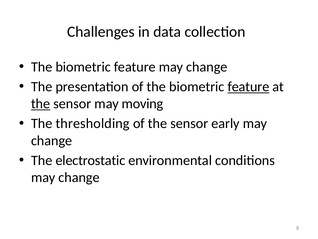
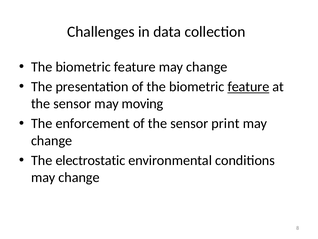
the at (41, 104) underline: present -> none
thresholding: thresholding -> enforcement
early: early -> print
